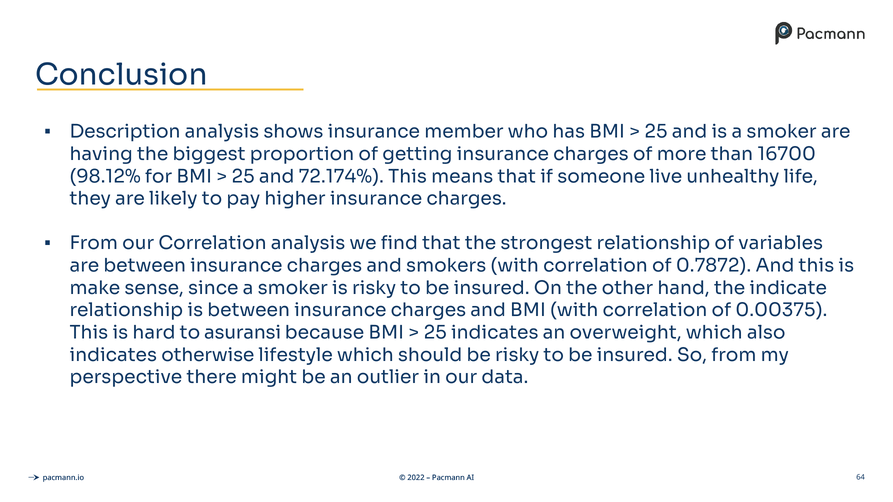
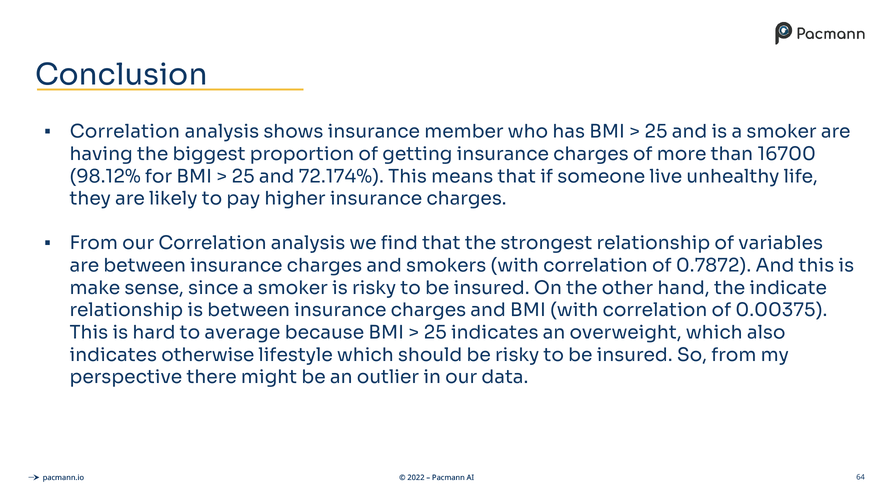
Description at (125, 132): Description -> Correlation
asuransi: asuransi -> average
